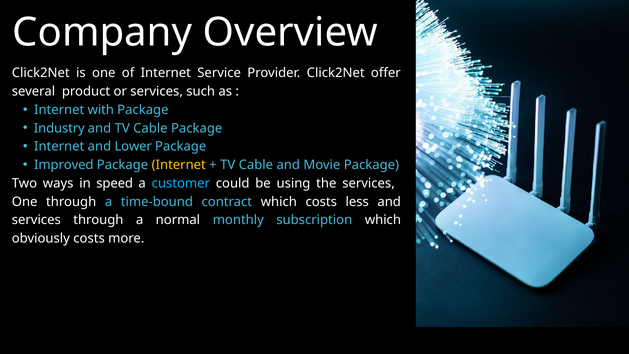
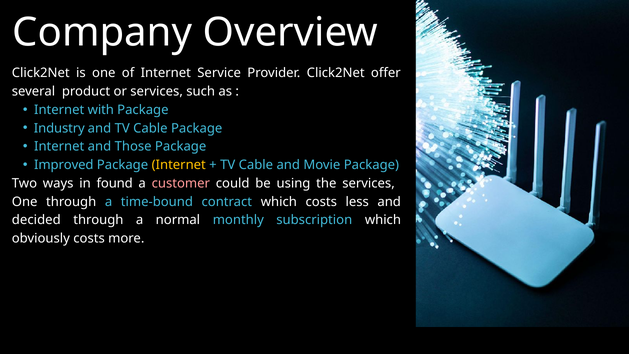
Lower: Lower -> Those
speed: speed -> found
customer colour: light blue -> pink
services at (36, 220): services -> decided
